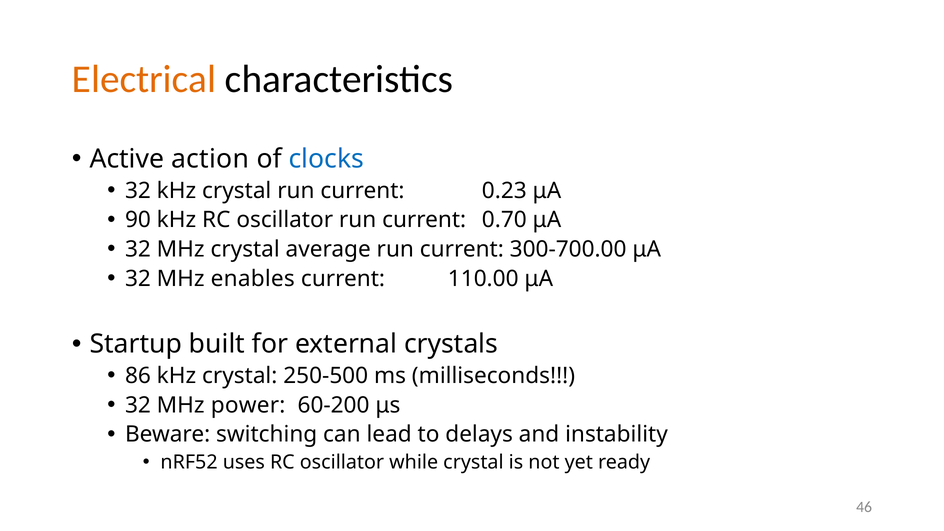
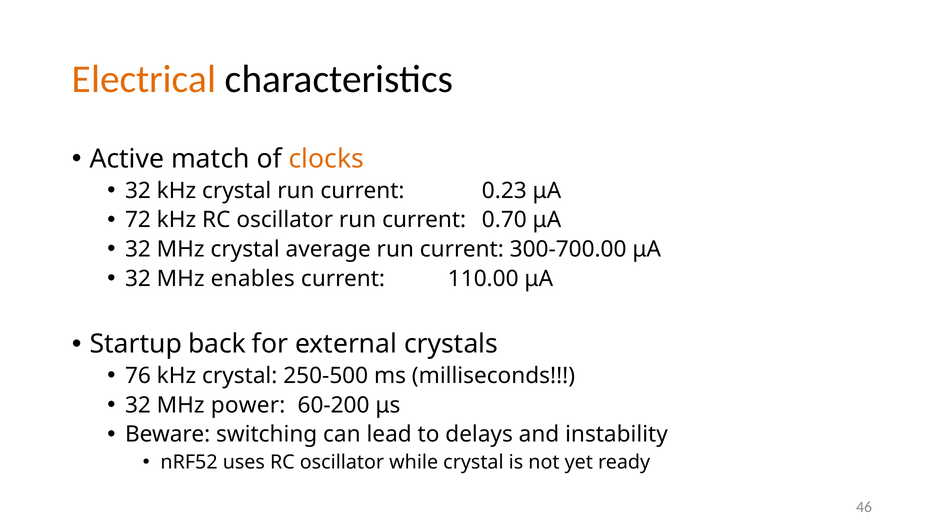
action: action -> match
clocks colour: blue -> orange
90: 90 -> 72
built: built -> back
86: 86 -> 76
